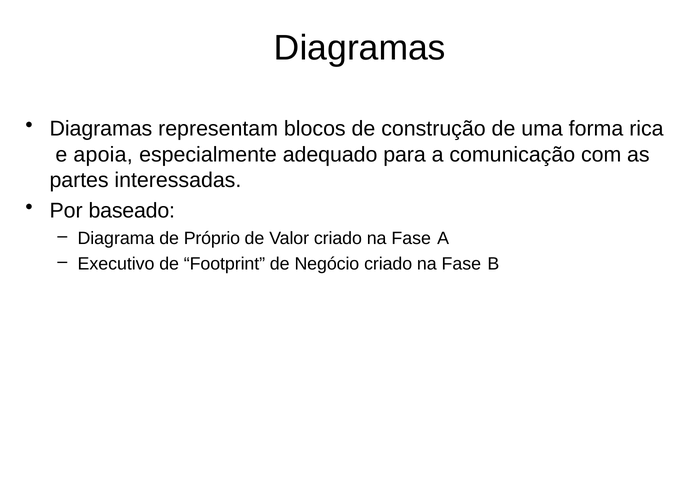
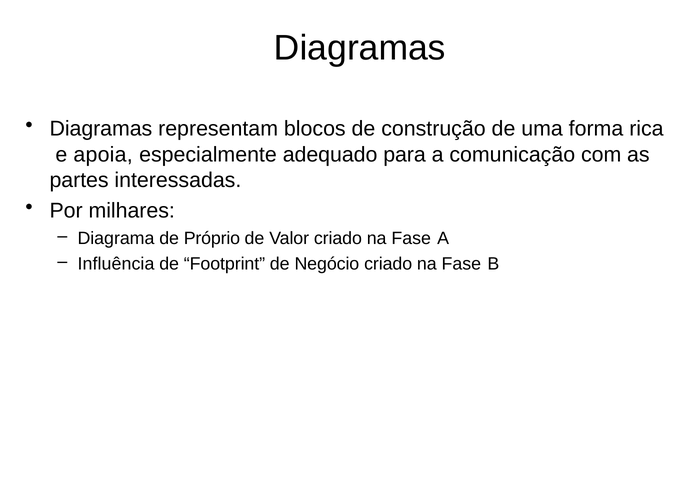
baseado: baseado -> milhares
Executivo: Executivo -> Influência
